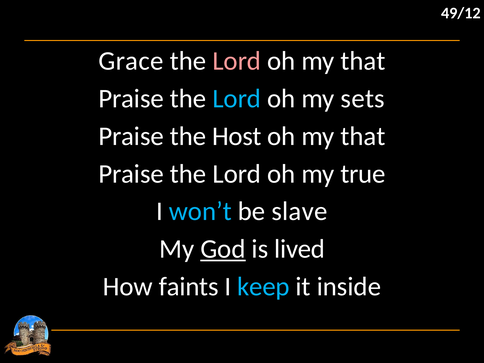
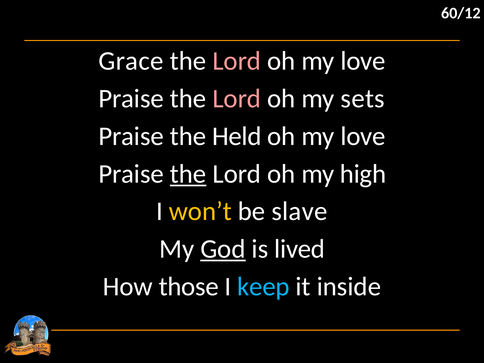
49/12: 49/12 -> 60/12
that at (363, 61): that -> love
Lord at (237, 99) colour: light blue -> pink
Host: Host -> Held
that at (363, 136): that -> love
the at (188, 174) underline: none -> present
true: true -> high
won’t colour: light blue -> yellow
faints: faints -> those
